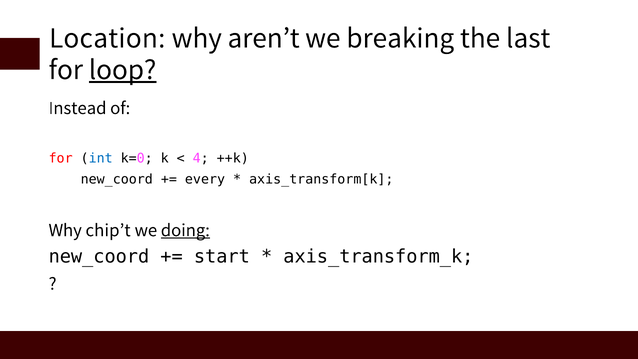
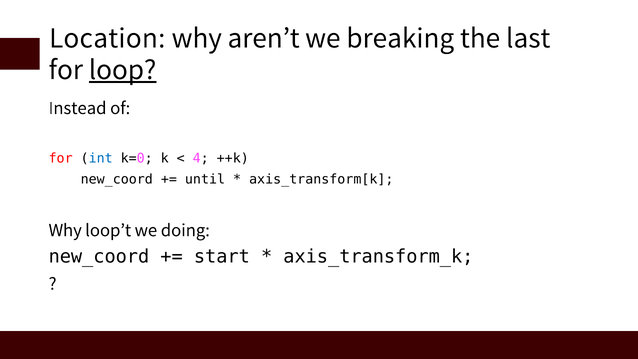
every: every -> until
chip’t: chip’t -> loop’t
doing underline: present -> none
